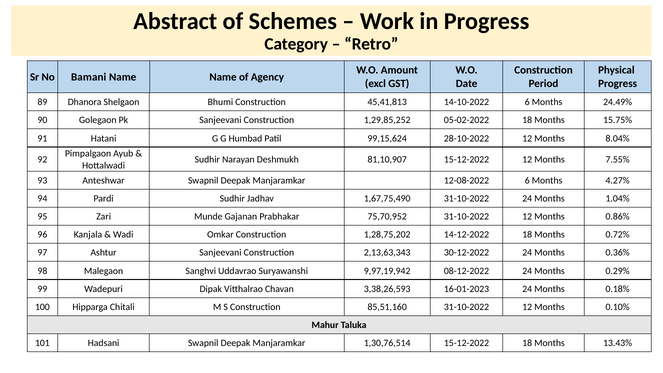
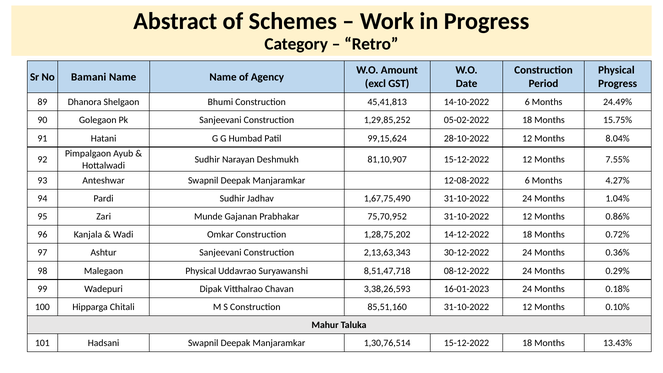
Malegaon Sanghvi: Sanghvi -> Physical
9,97,19,942: 9,97,19,942 -> 8,51,47,718
